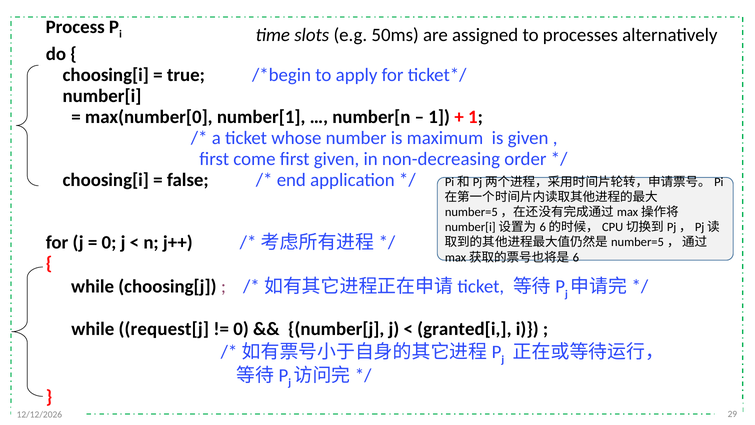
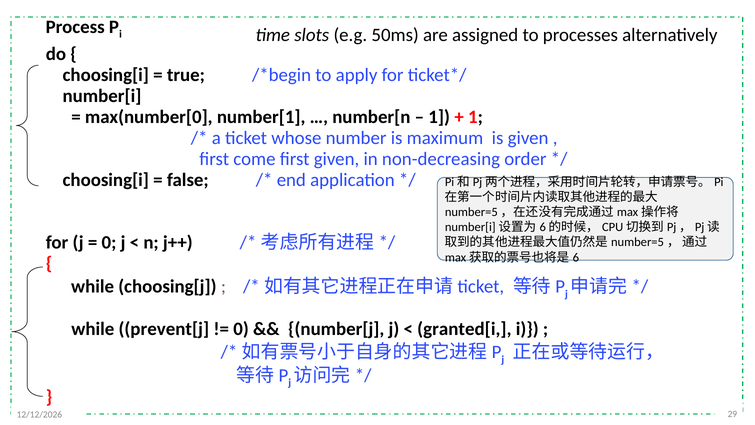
request[j: request[j -> prevent[j
